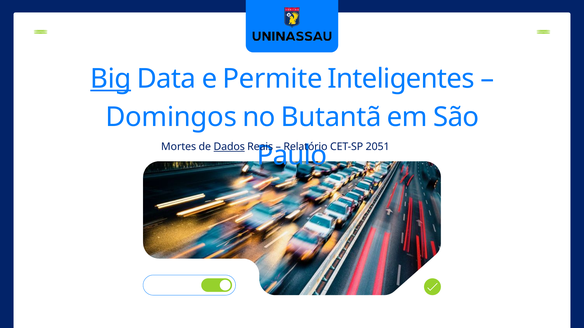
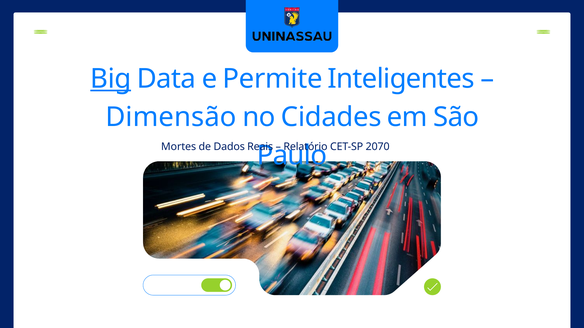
Domingos: Domingos -> Dimensão
Butantã: Butantã -> Cidades
Dados underline: present -> none
2051: 2051 -> 2070
